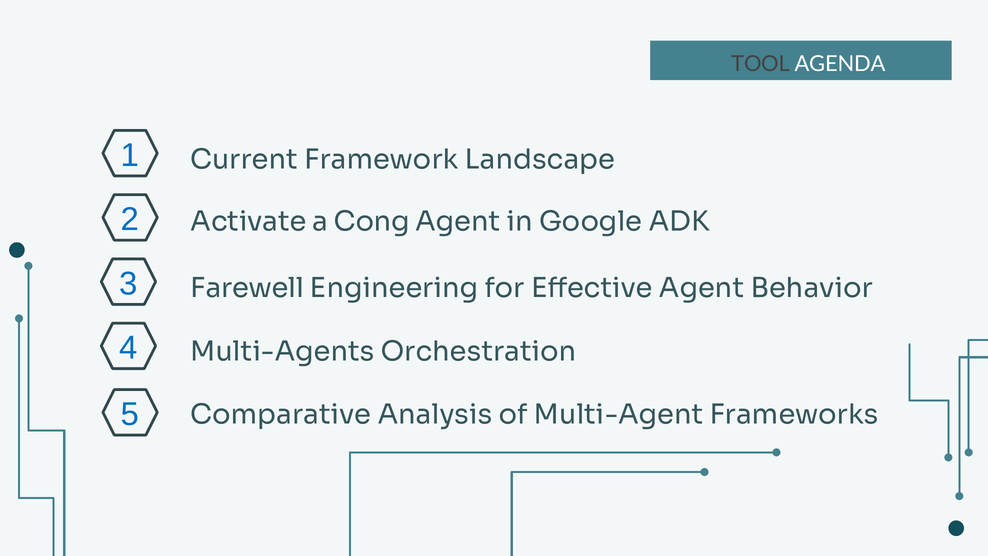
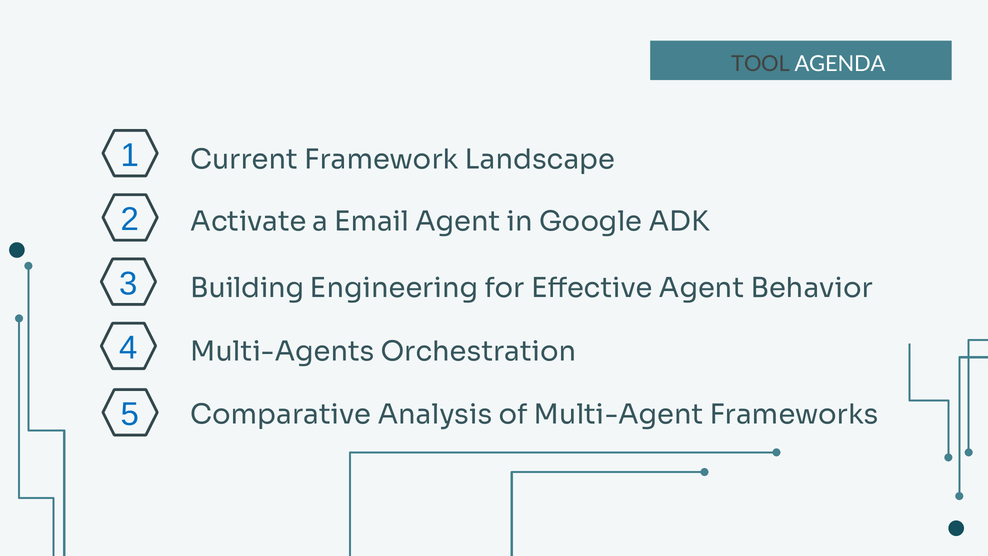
Cong: Cong -> Email
Farewell: Farewell -> Building
